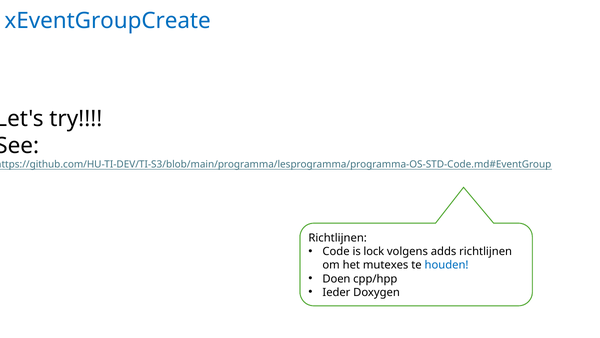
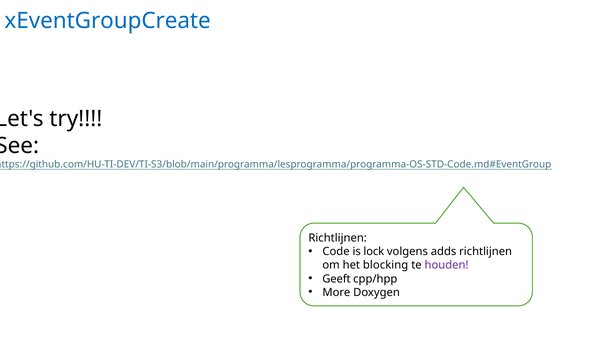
mutexes: mutexes -> blocking
houden colour: blue -> purple
Doen: Doen -> Geeft
Ieder: Ieder -> More
